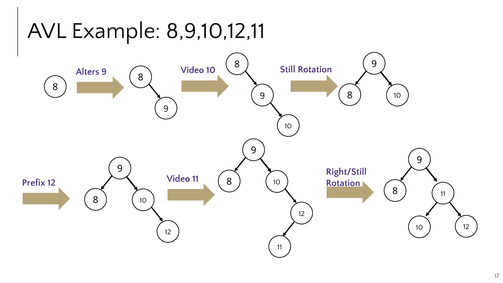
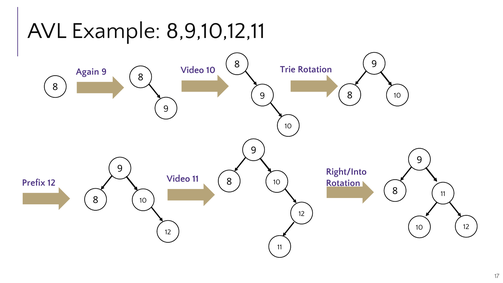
Still: Still -> Trie
Alters: Alters -> Again
Right/Still: Right/Still -> Right/Into
